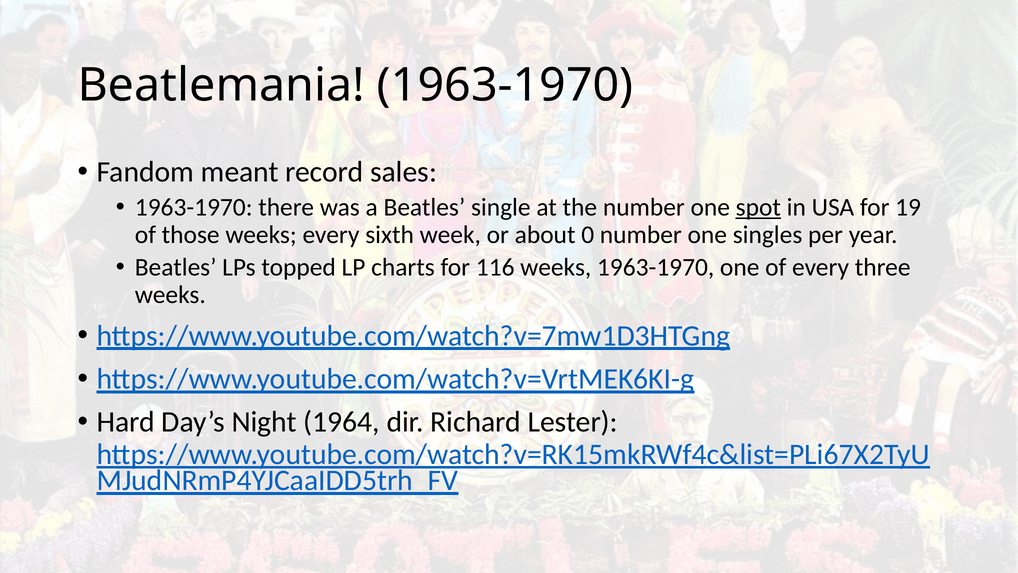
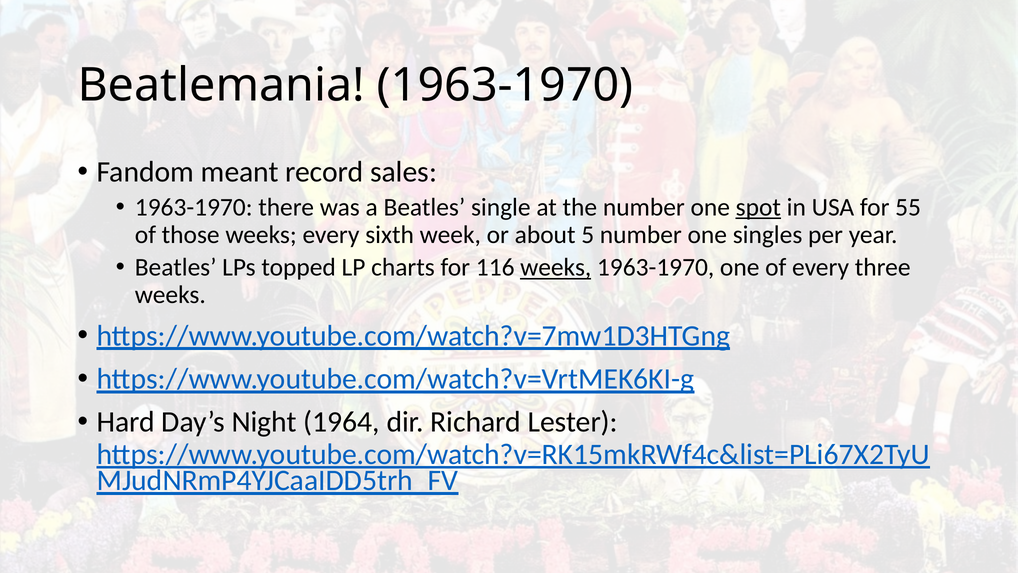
19: 19 -> 55
0: 0 -> 5
weeks at (556, 267) underline: none -> present
